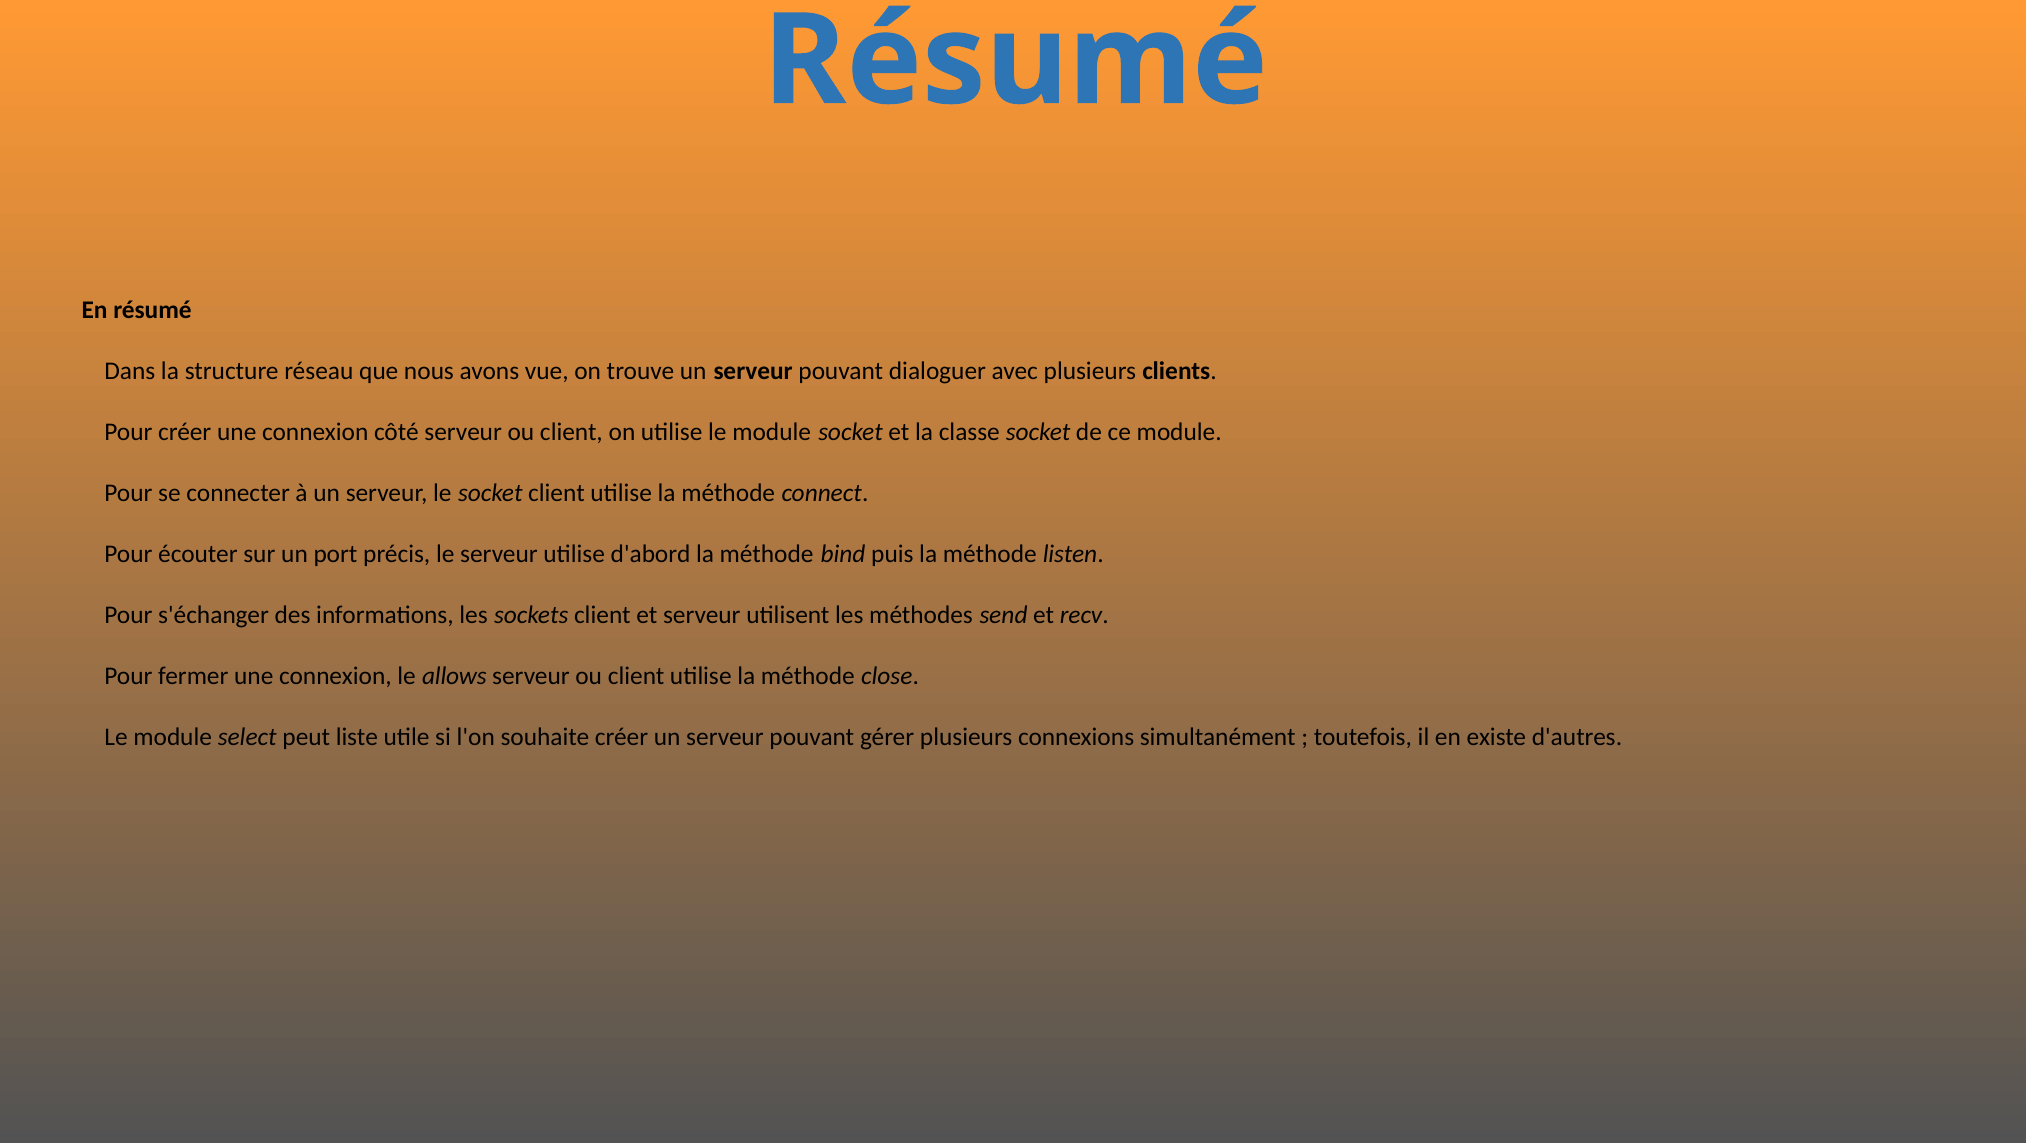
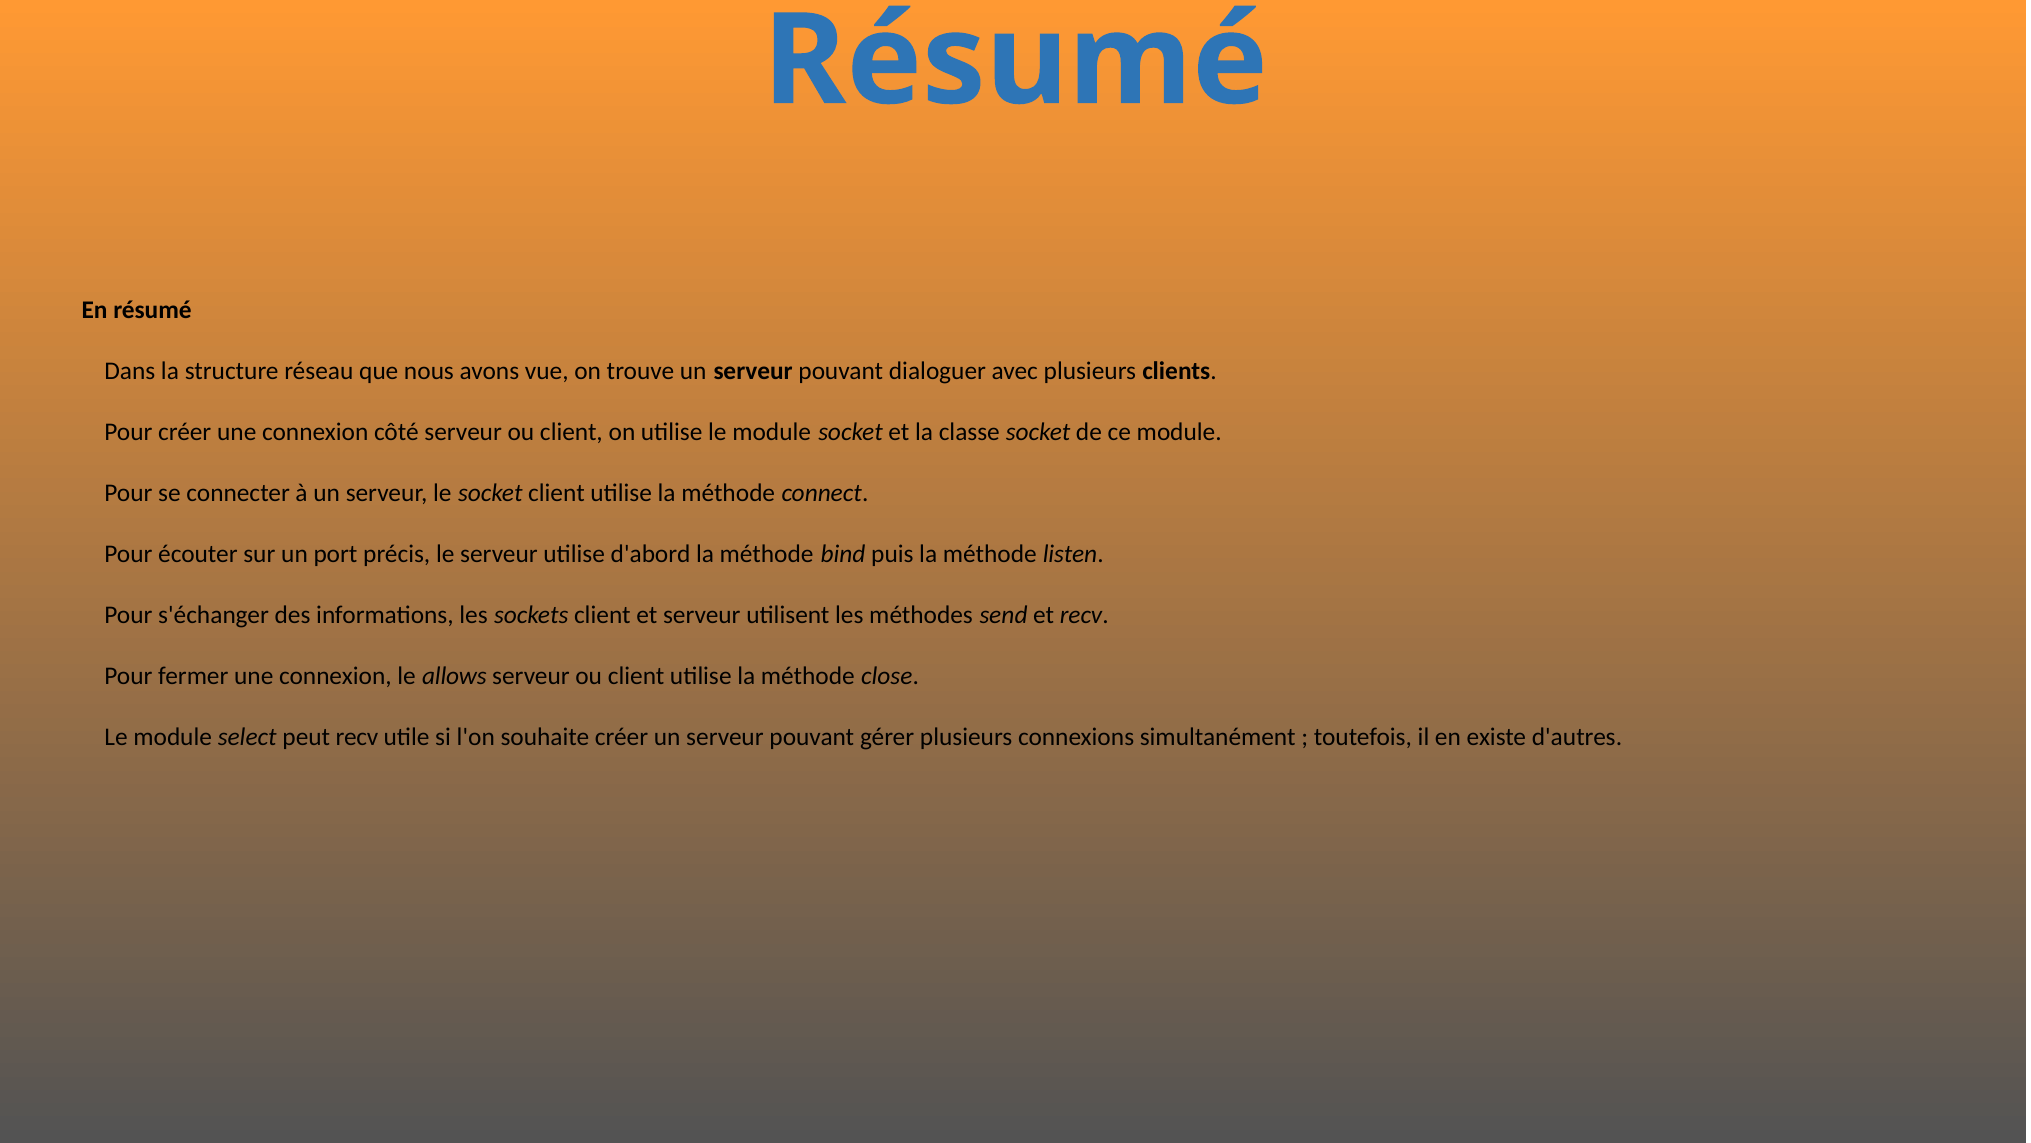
peut liste: liste -> recv
